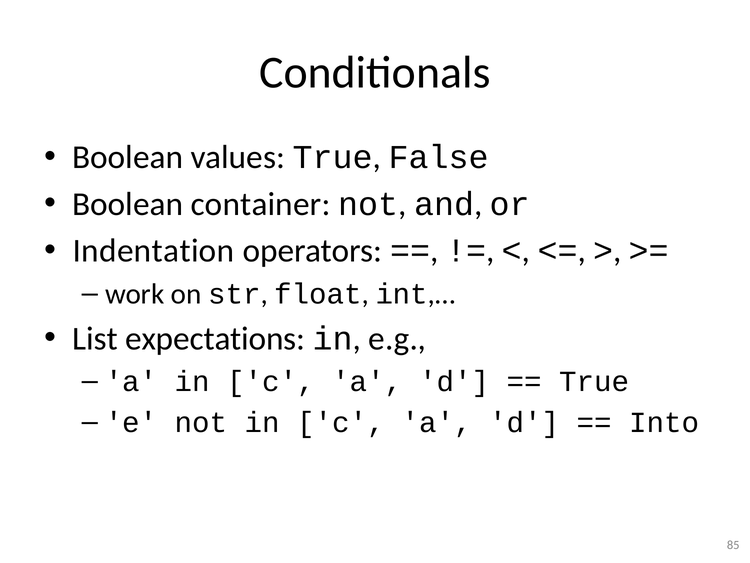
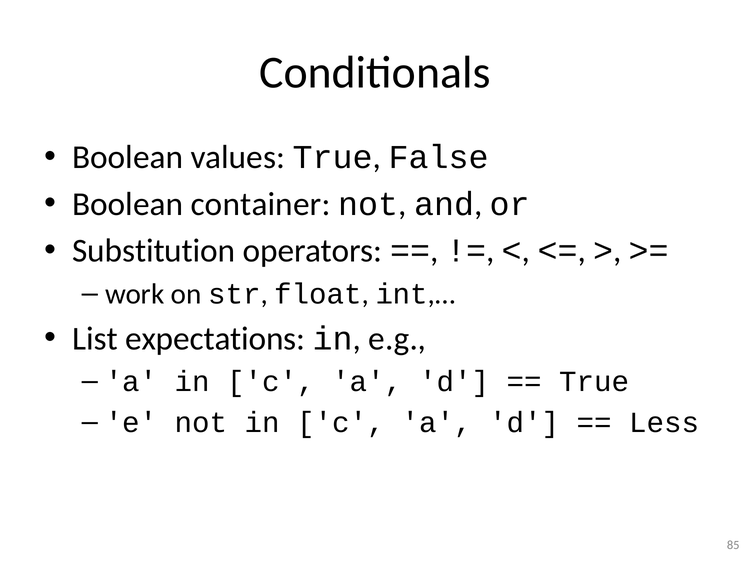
Indentation: Indentation -> Substitution
Into: Into -> Less
